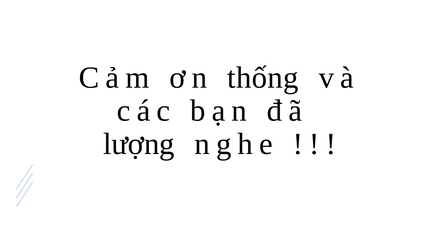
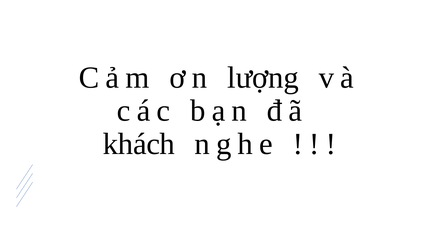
thống: thống -> lượng
lượng: lượng -> khách
